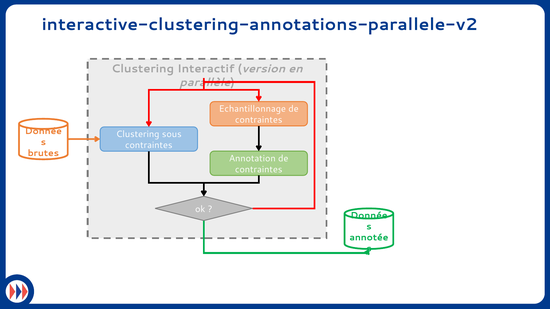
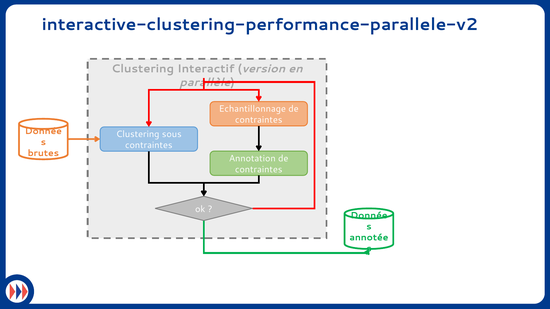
interactive-clustering-annotations-parallele-v2: interactive-clustering-annotations-parallele-v2 -> interactive-clustering-performance-parallele-v2
